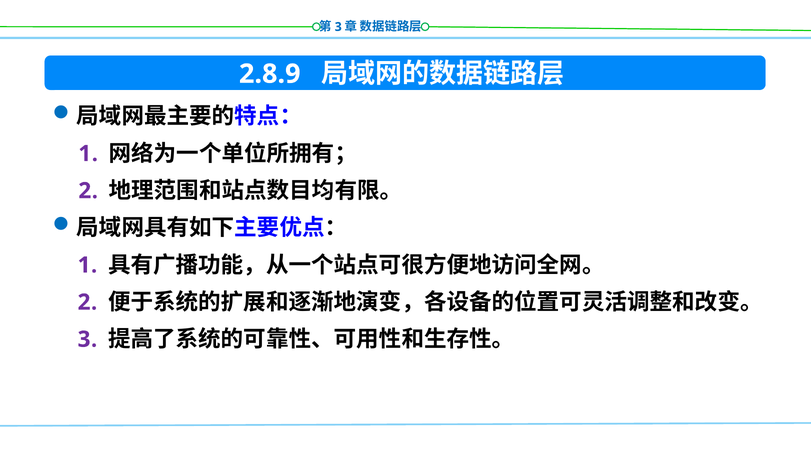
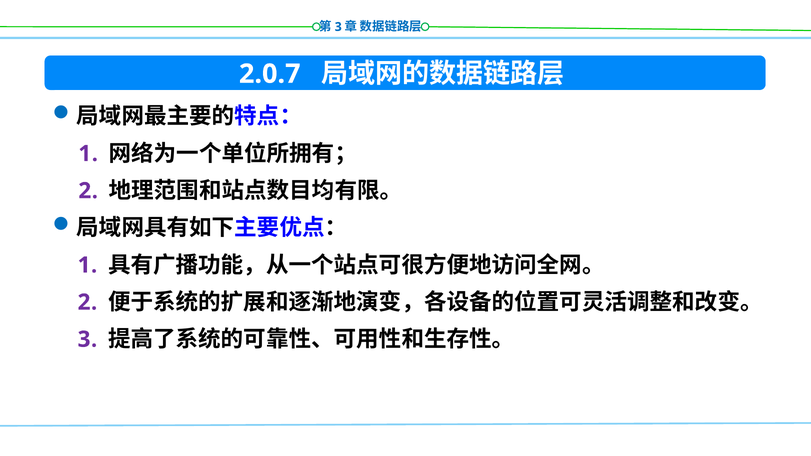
2.8.9: 2.8.9 -> 2.0.7
